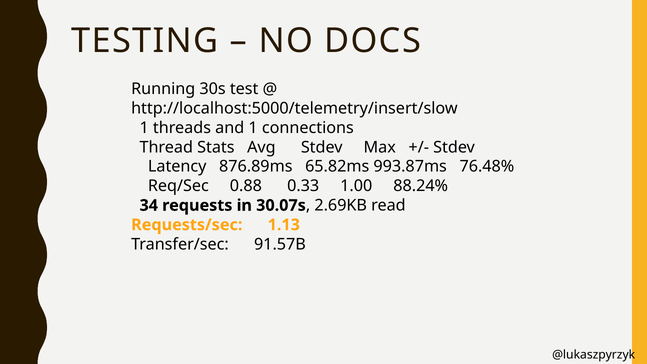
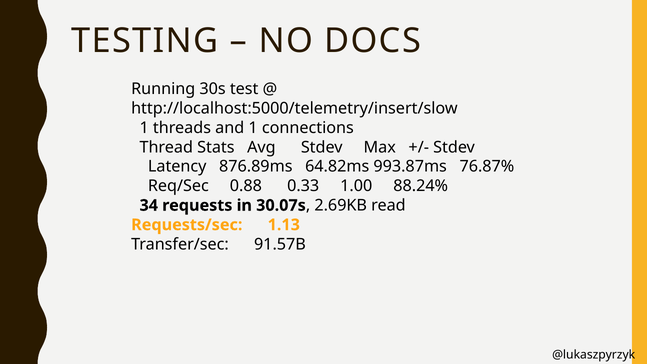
65.82ms: 65.82ms -> 64.82ms
76.48%: 76.48% -> 76.87%
